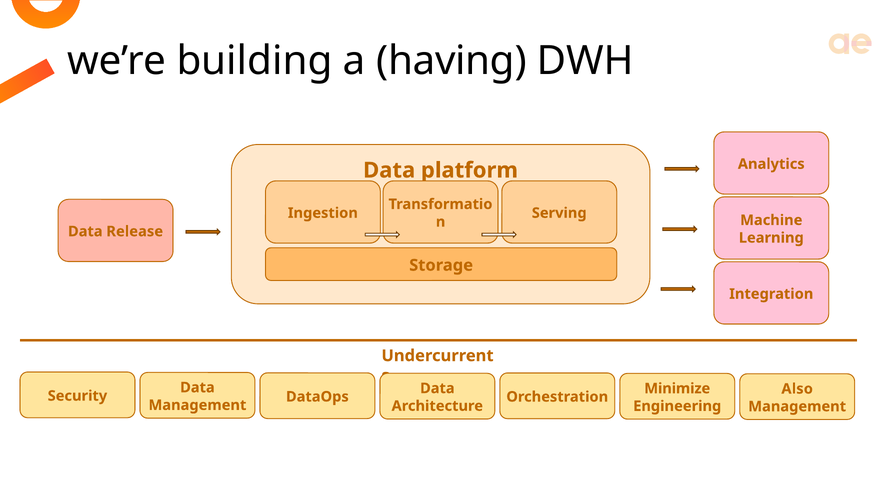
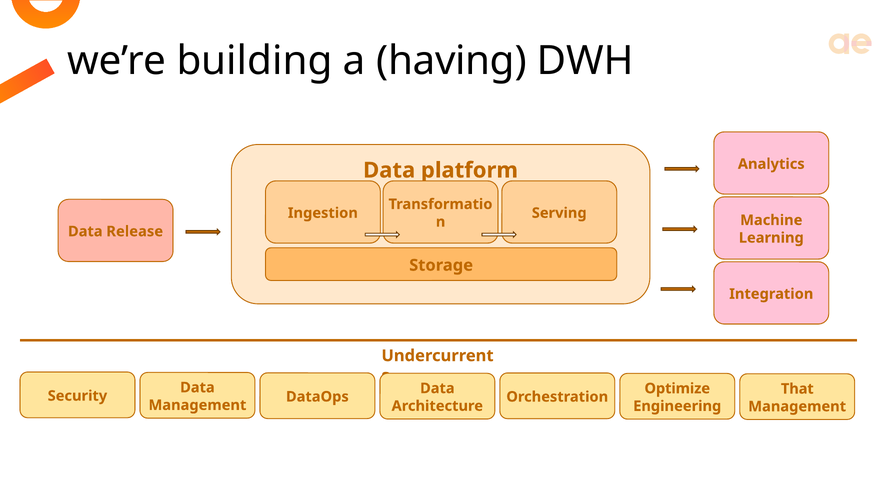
Minimize: Minimize -> Optimize
Also: Also -> That
